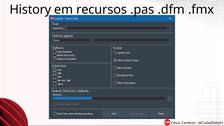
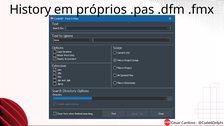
recursos: recursos -> próprios
